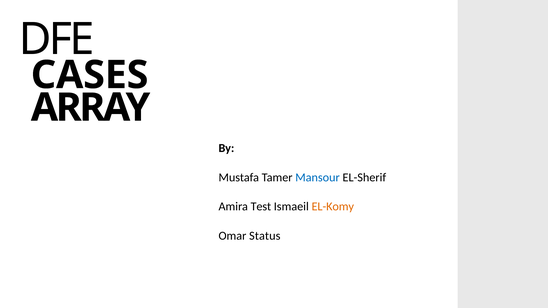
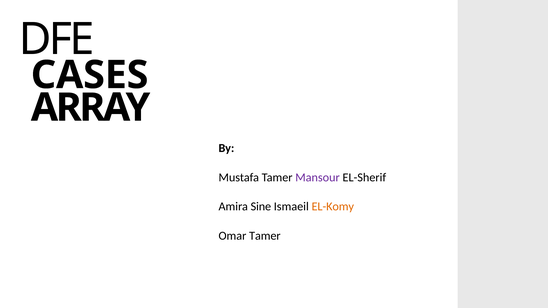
Mansour colour: blue -> purple
Test: Test -> Sine
Omar Status: Status -> Tamer
